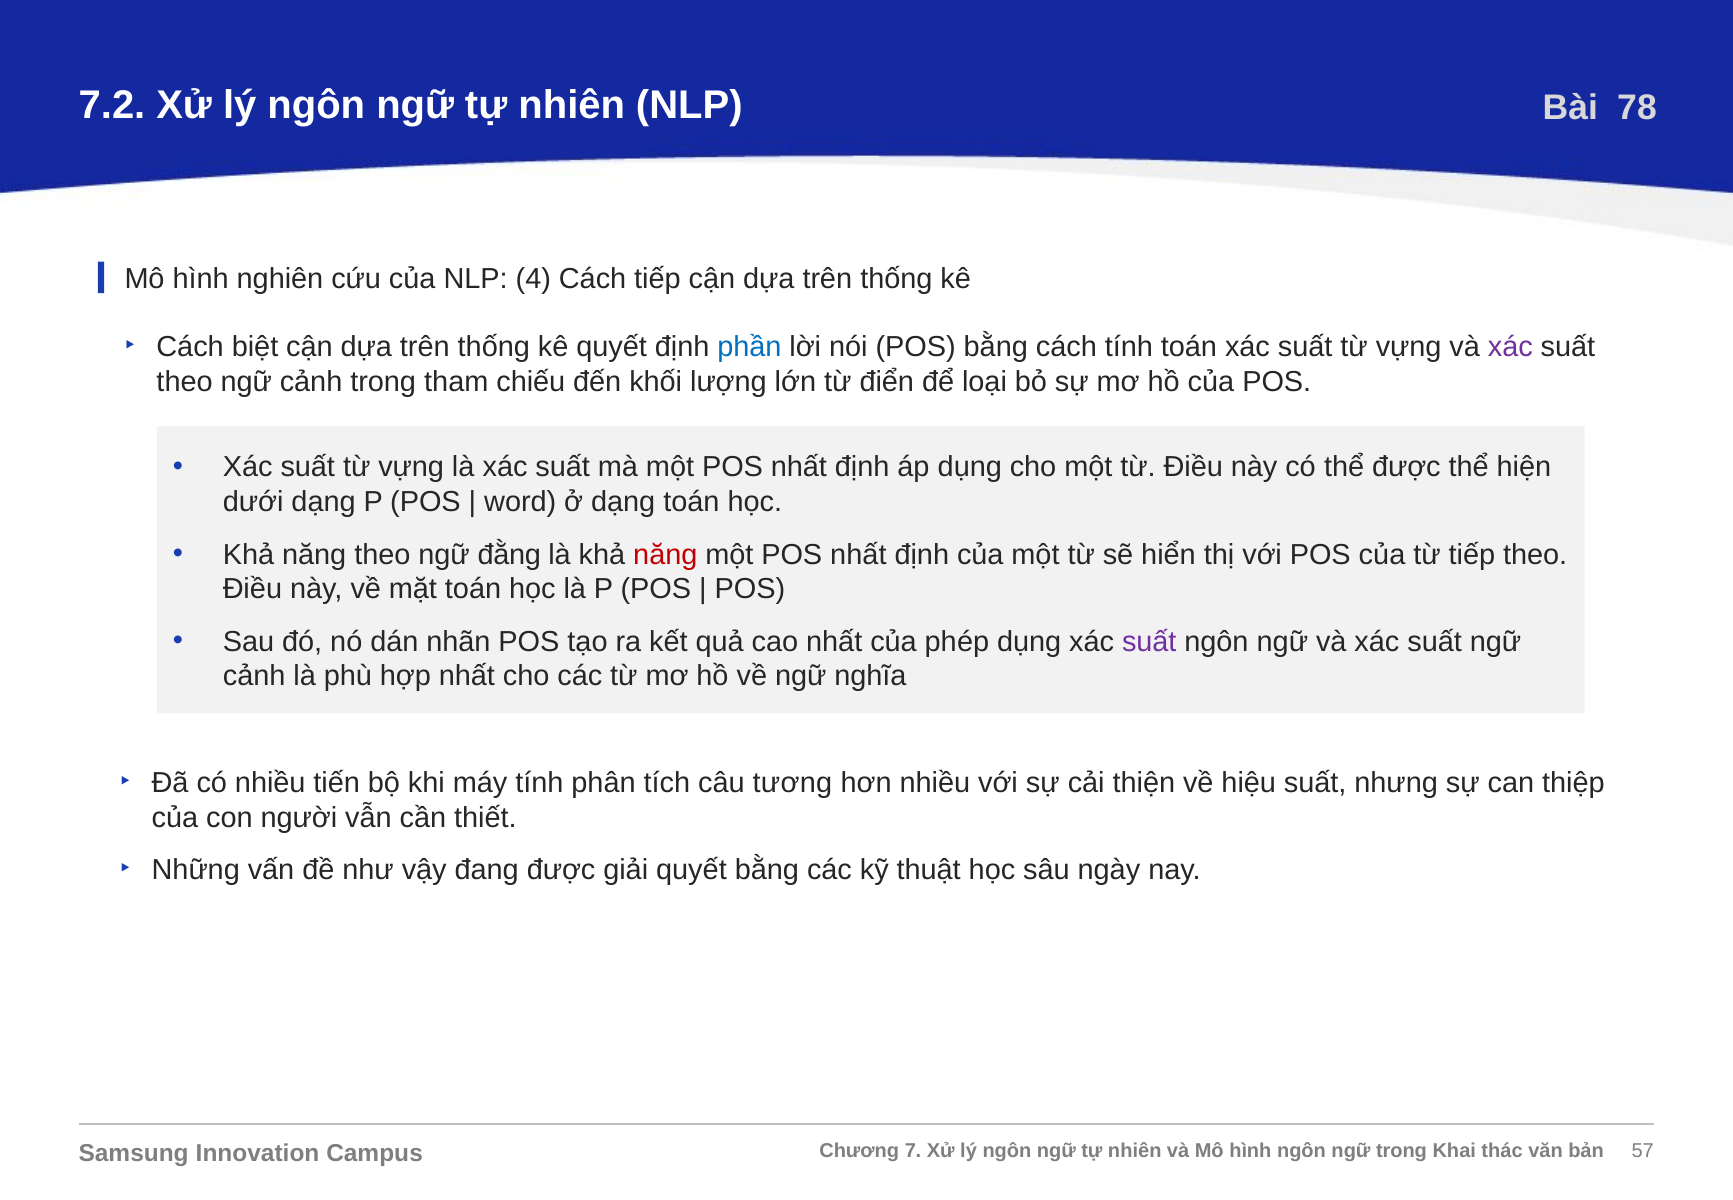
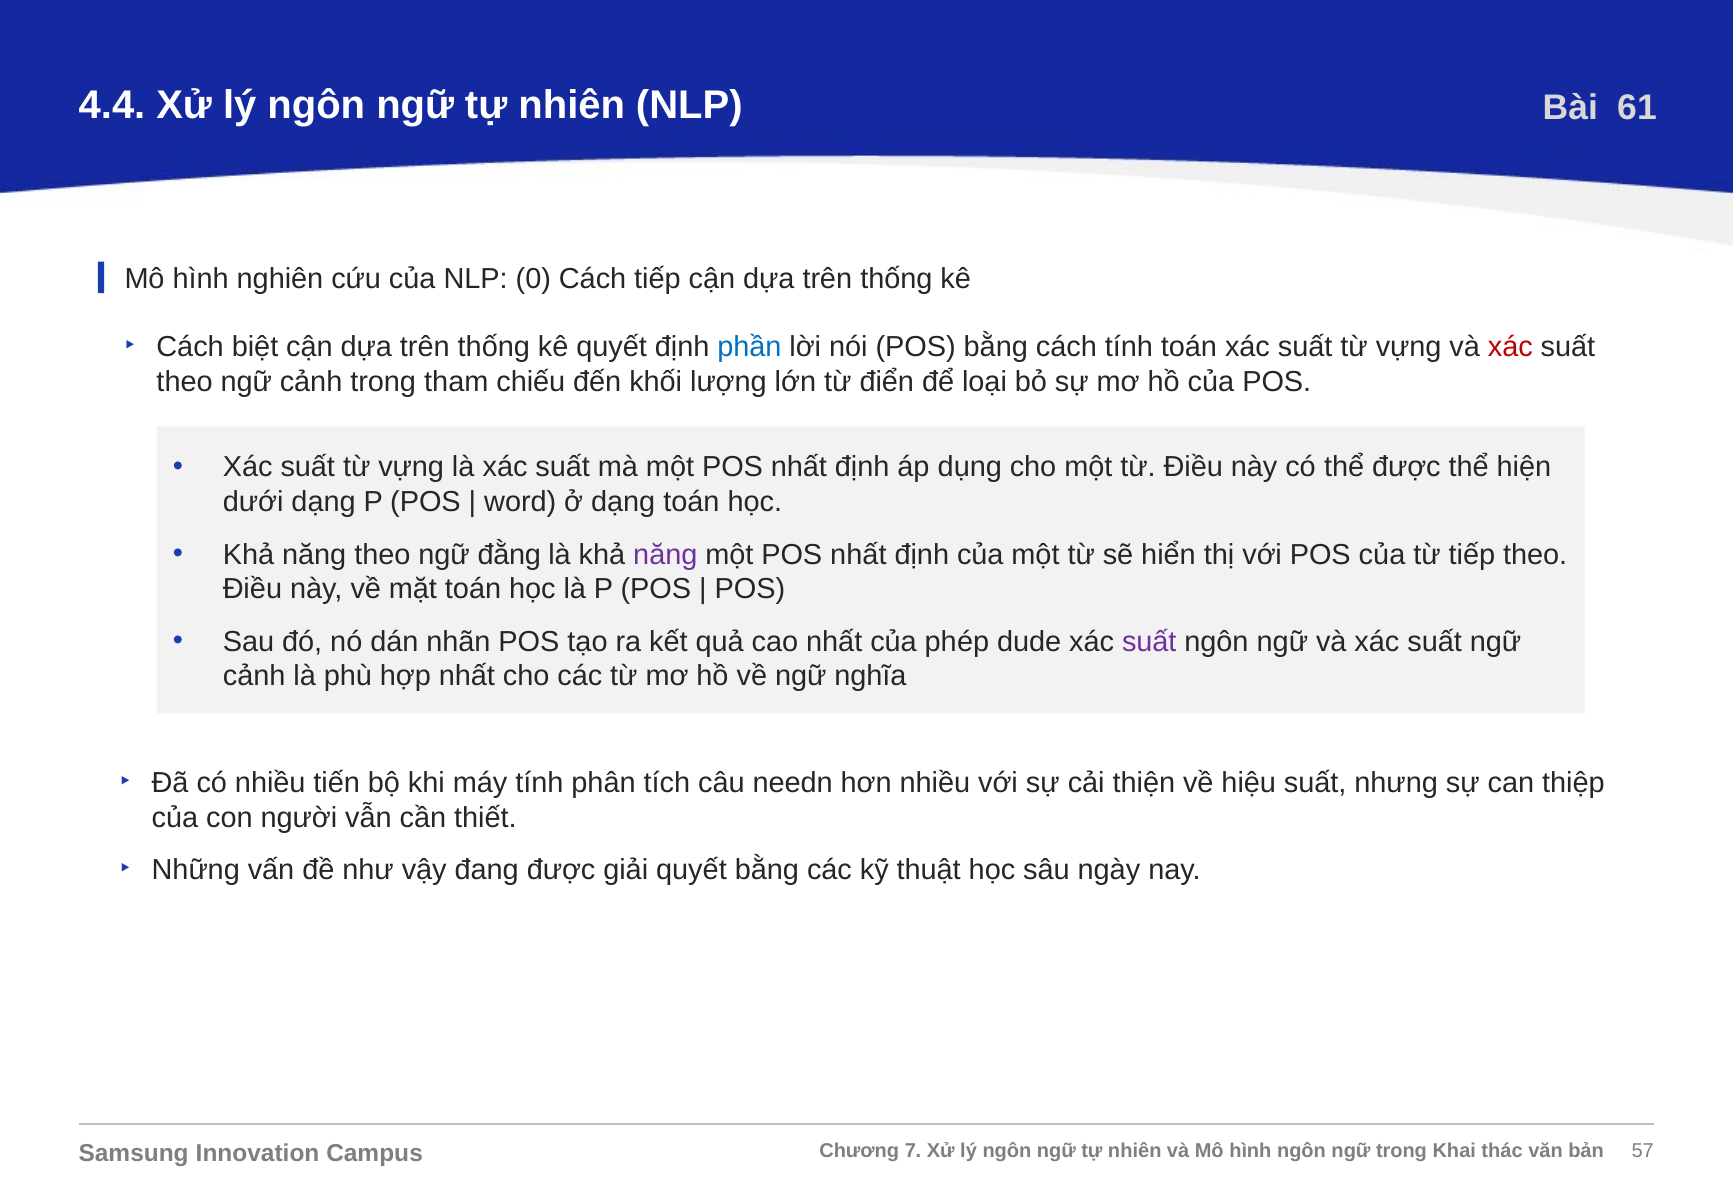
7.2: 7.2 -> 4.4
78: 78 -> 61
4: 4 -> 0
xác at (1510, 347) colour: purple -> red
năng at (665, 555) colour: red -> purple
phép dụng: dụng -> dude
tương: tương -> needn
